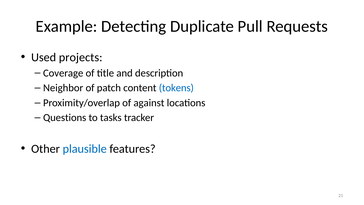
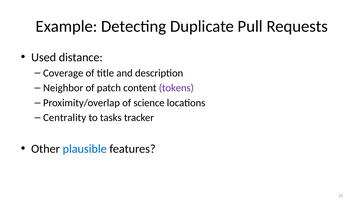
projects: projects -> distance
tokens colour: blue -> purple
against: against -> science
Questions: Questions -> Centrality
